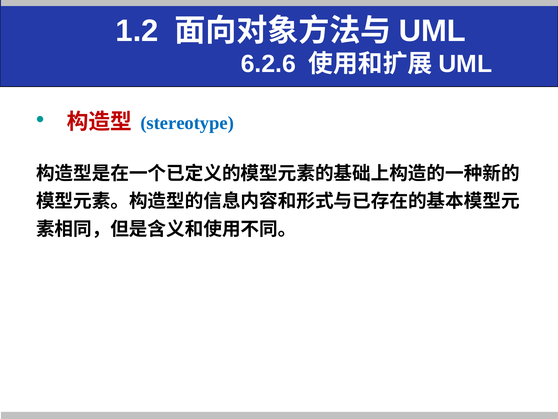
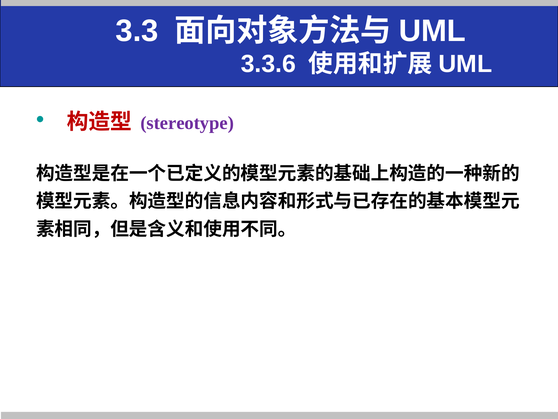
1.2: 1.2 -> 3.3
6.2.6: 6.2.6 -> 3.3.6
stereotype colour: blue -> purple
